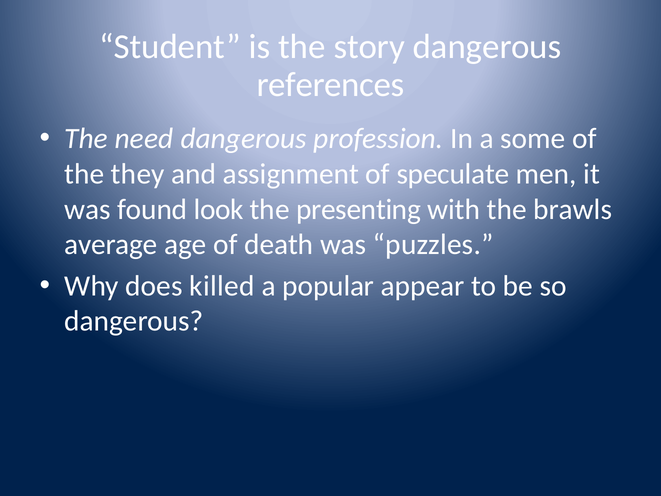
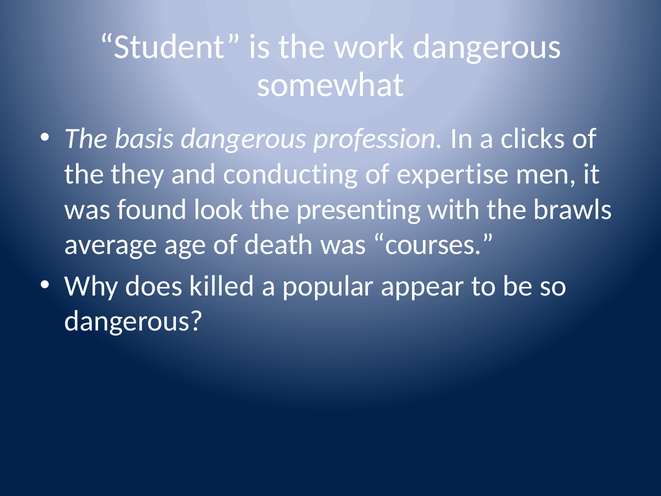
story: story -> work
references: references -> somewhat
need: need -> basis
some: some -> clicks
assignment: assignment -> conducting
speculate: speculate -> expertise
puzzles: puzzles -> courses
